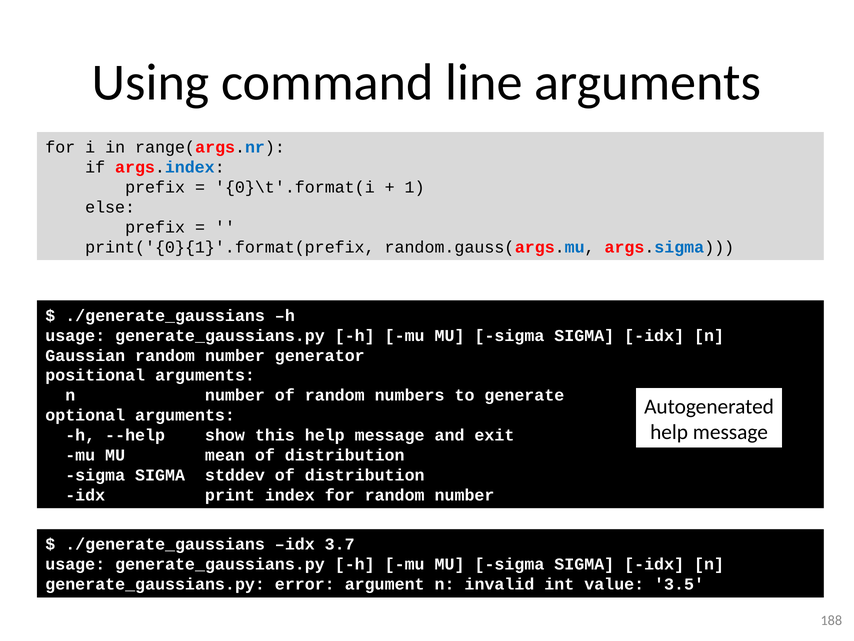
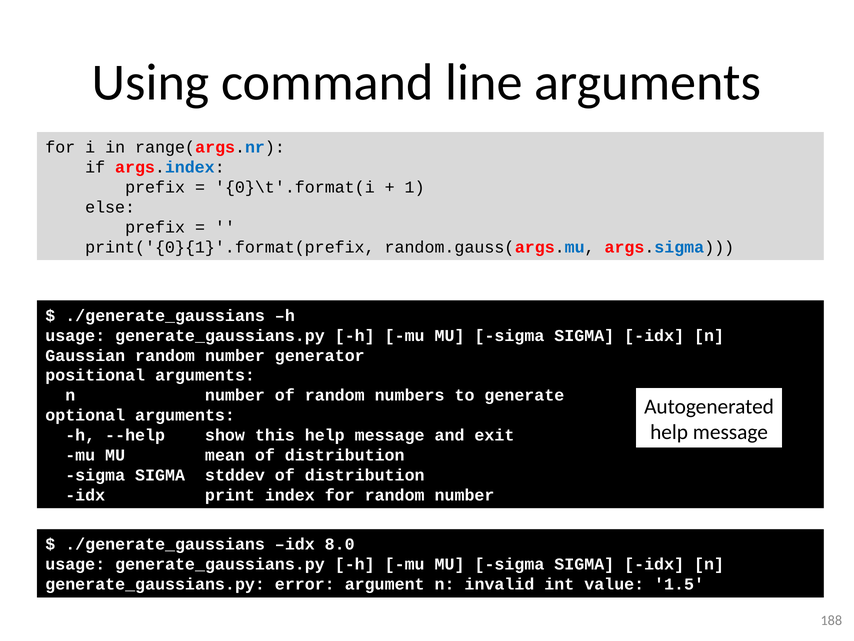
3.7: 3.7 -> 8.0
3.5: 3.5 -> 1.5
